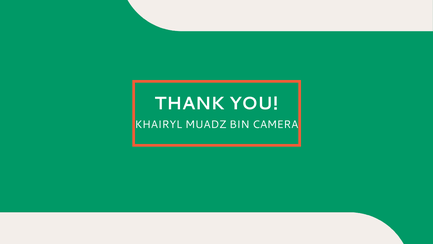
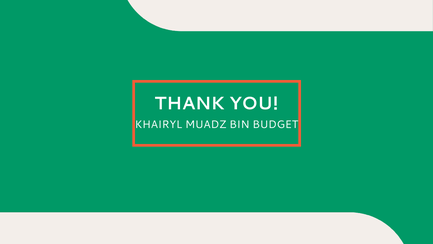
CAMERA: CAMERA -> BUDGET
